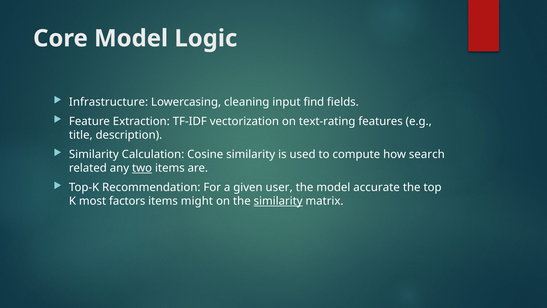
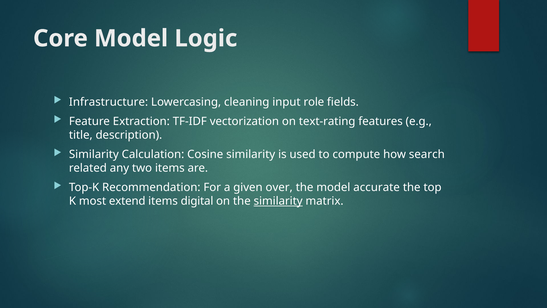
find: find -> role
two underline: present -> none
user: user -> over
factors: factors -> extend
might: might -> digital
